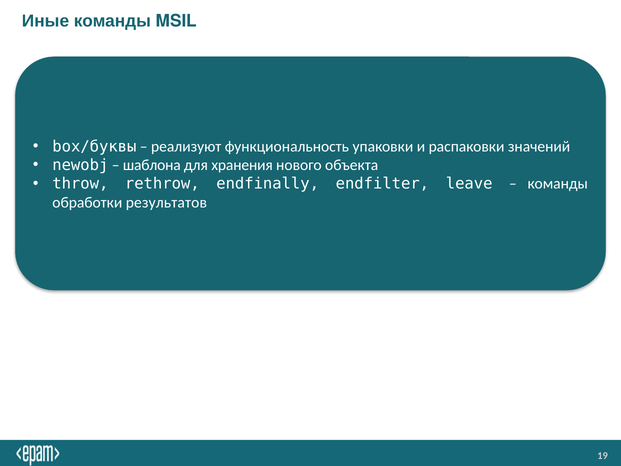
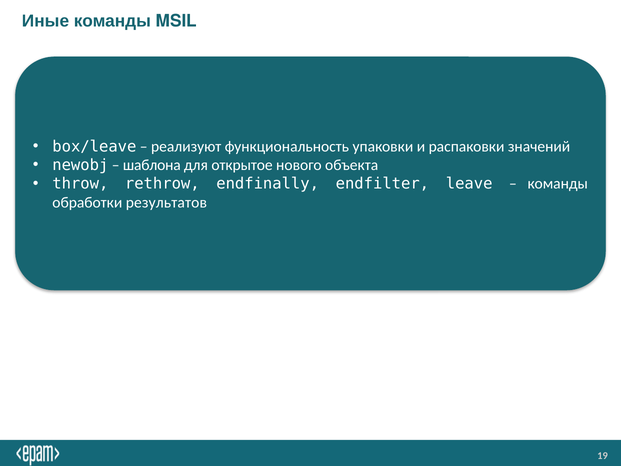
box/буквы: box/буквы -> box/leave
хранения: хранения -> открытое
